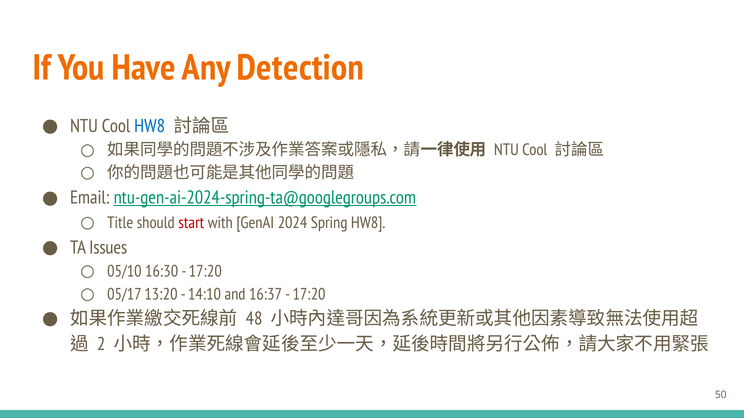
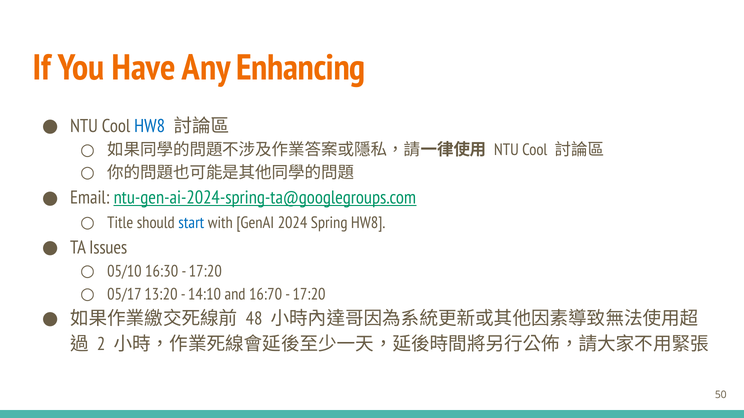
Detection: Detection -> Enhancing
start colour: red -> blue
16:37: 16:37 -> 16:70
